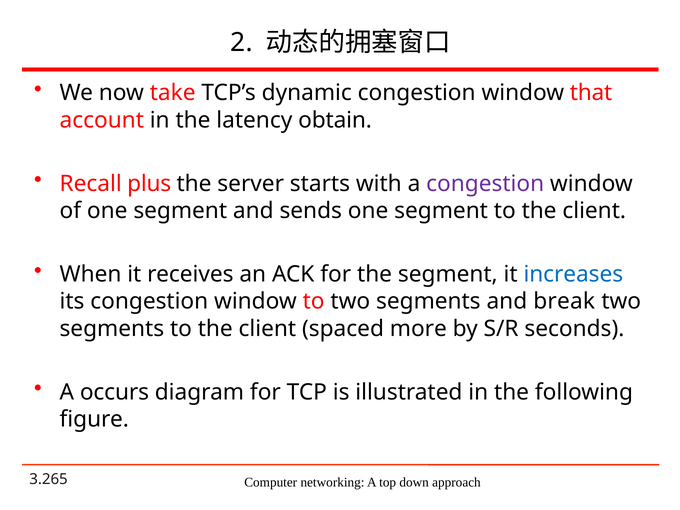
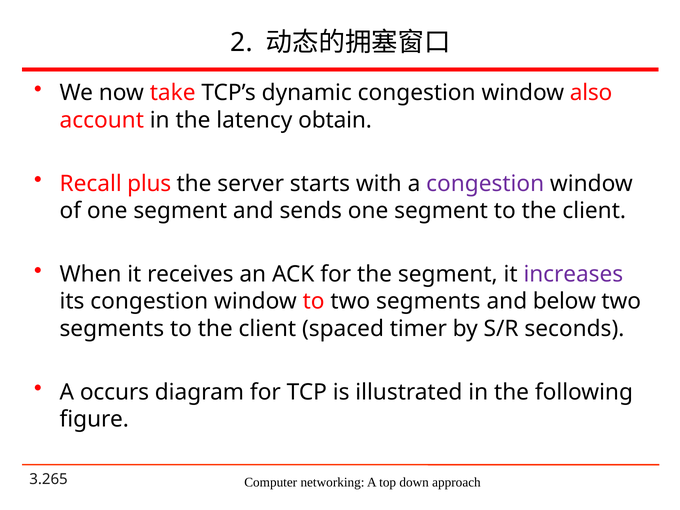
that: that -> also
increases colour: blue -> purple
break: break -> below
more: more -> timer
